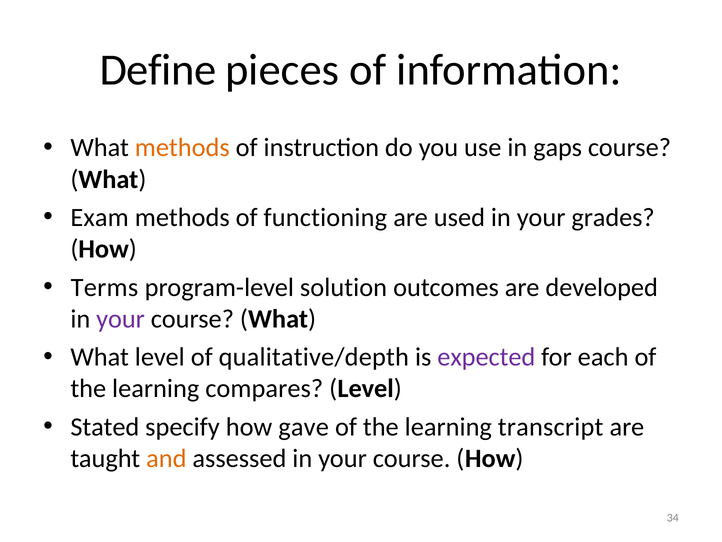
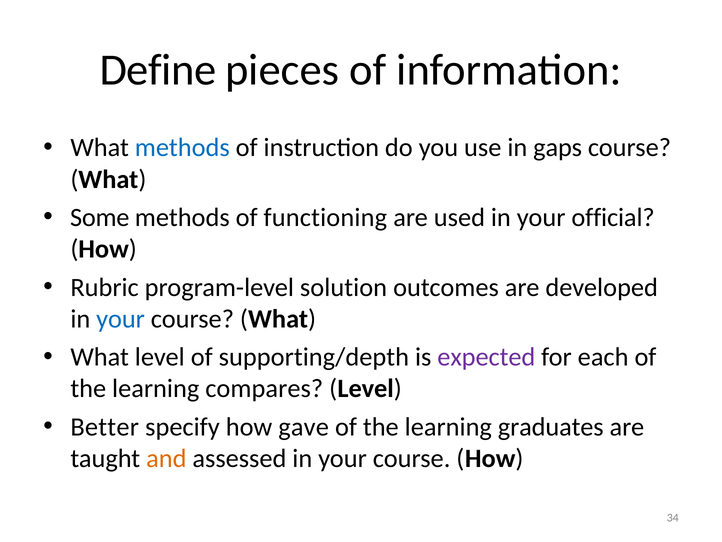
methods at (182, 148) colour: orange -> blue
Exam: Exam -> Some
grades: grades -> official
Terms: Terms -> Rubric
your at (121, 319) colour: purple -> blue
qualitative/depth: qualitative/depth -> supporting/depth
Stated: Stated -> Better
transcript: transcript -> graduates
